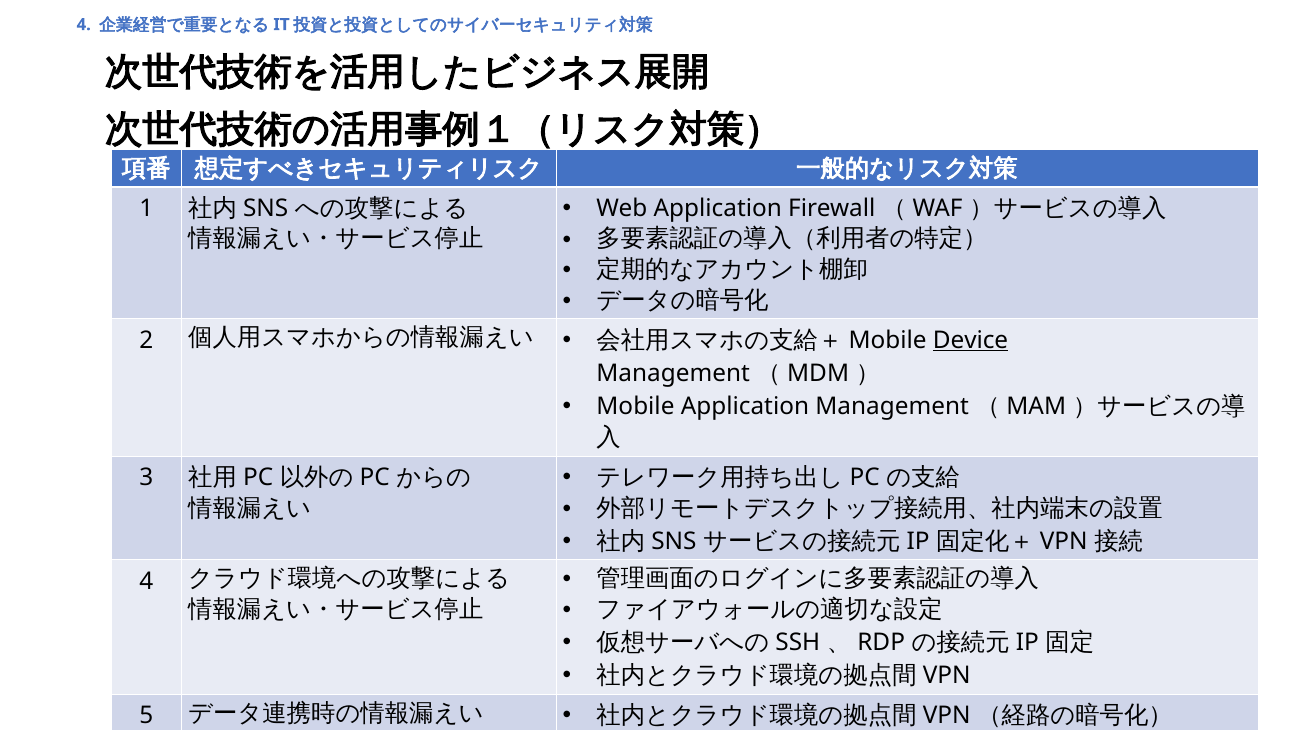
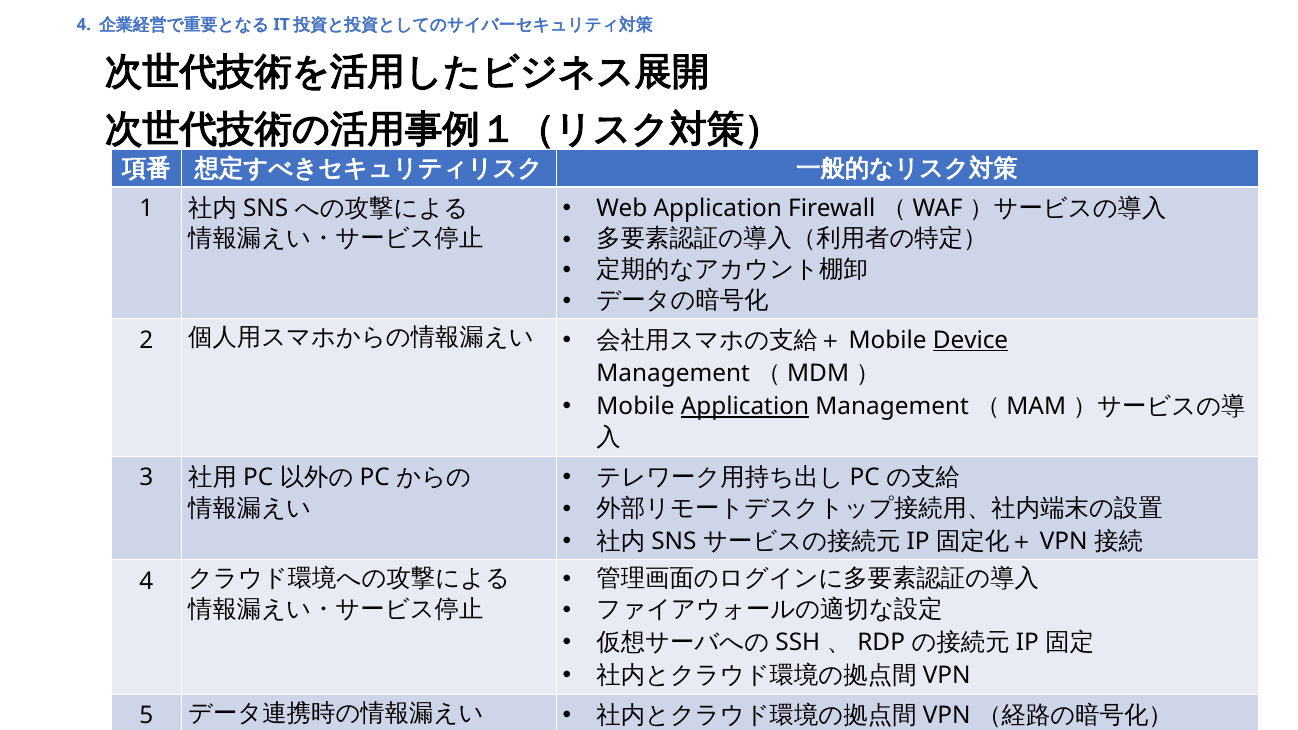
Application at (745, 407) underline: none -> present
